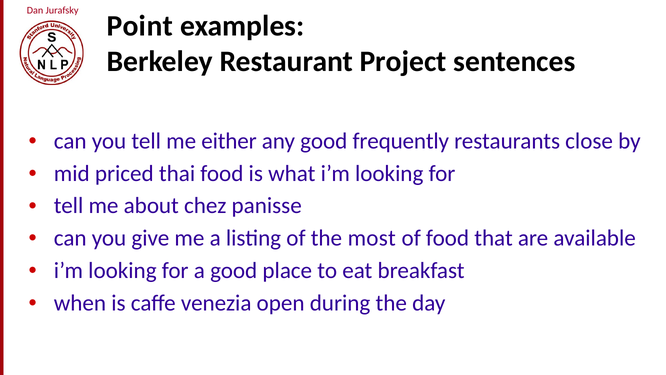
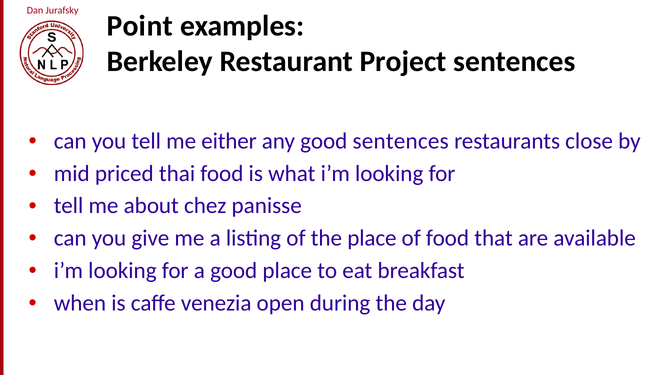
good frequently: frequently -> sentences
the most: most -> place
